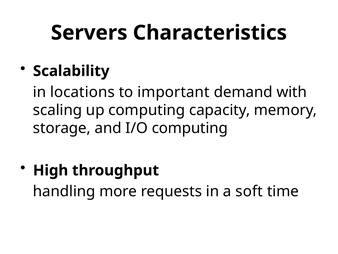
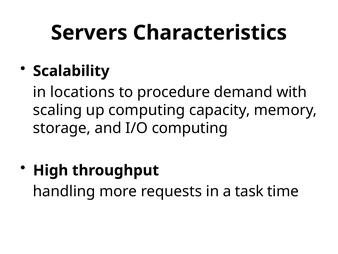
important: important -> procedure
soft: soft -> task
